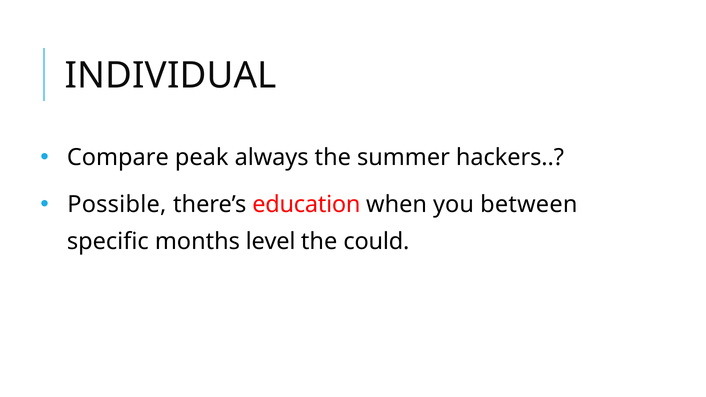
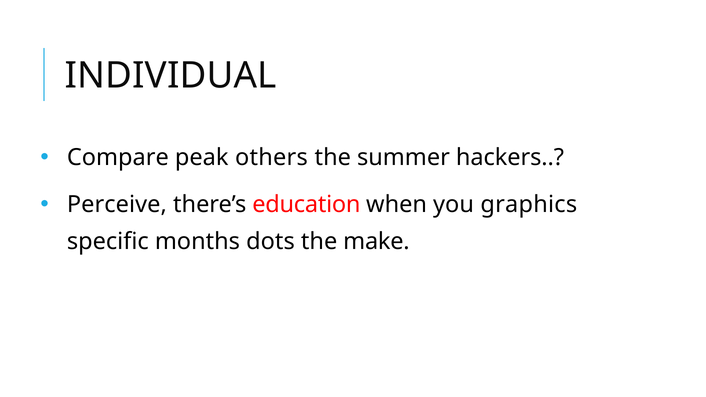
always: always -> others
Possible: Possible -> Perceive
between: between -> graphics
level: level -> dots
could: could -> make
